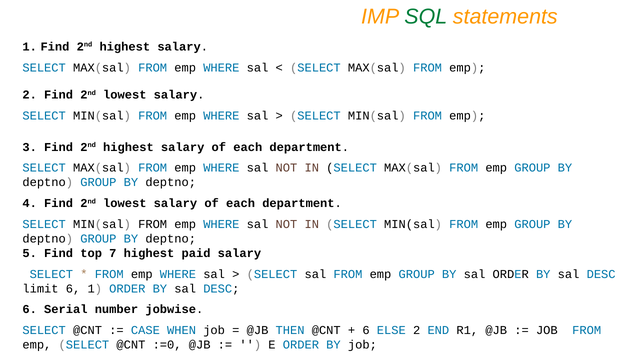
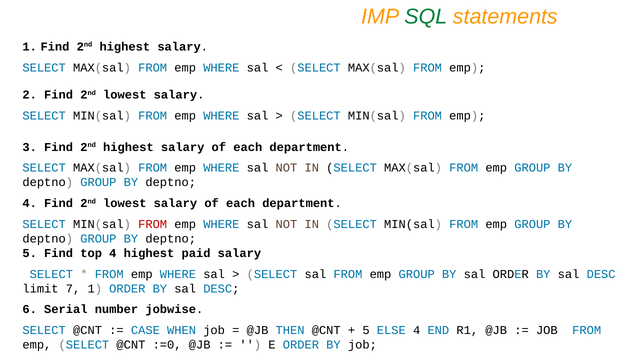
FROM at (153, 224) colour: black -> red
top 7: 7 -> 4
limit 6: 6 -> 7
6 at (366, 330): 6 -> 5
ELSE 2: 2 -> 4
